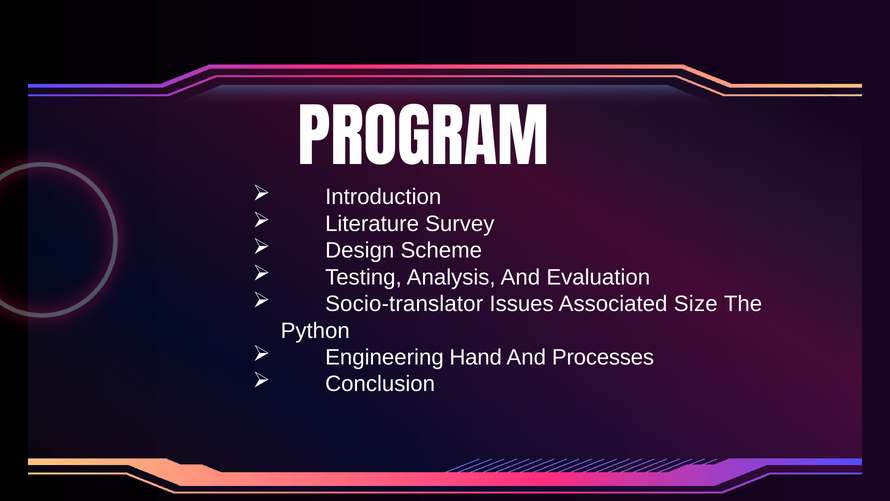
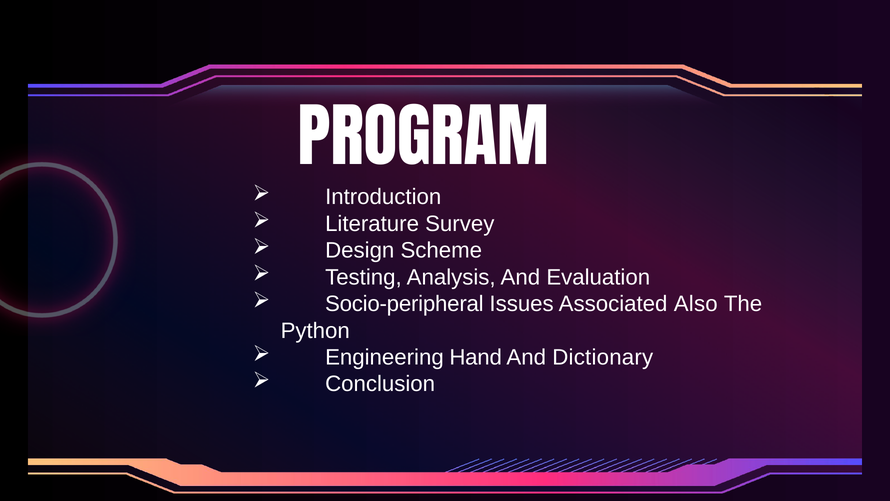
Socio-translator: Socio-translator -> Socio-peripheral
Size: Size -> Also
Processes: Processes -> Dictionary
